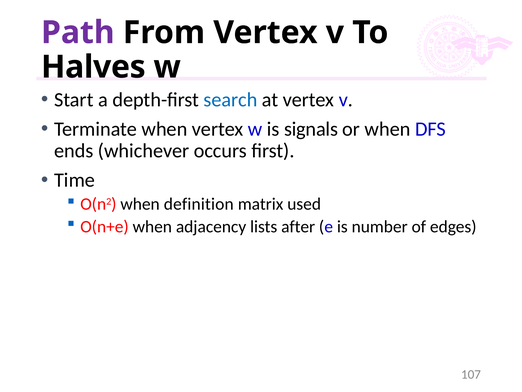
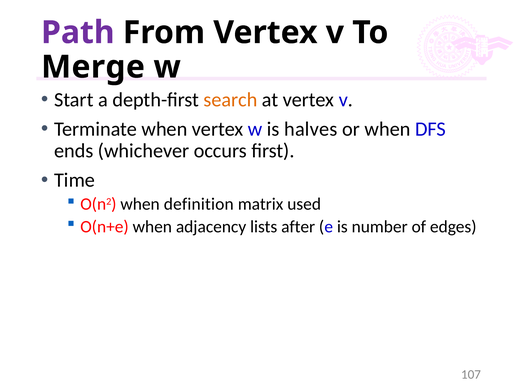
Halves: Halves -> Merge
search colour: blue -> orange
signals: signals -> halves
